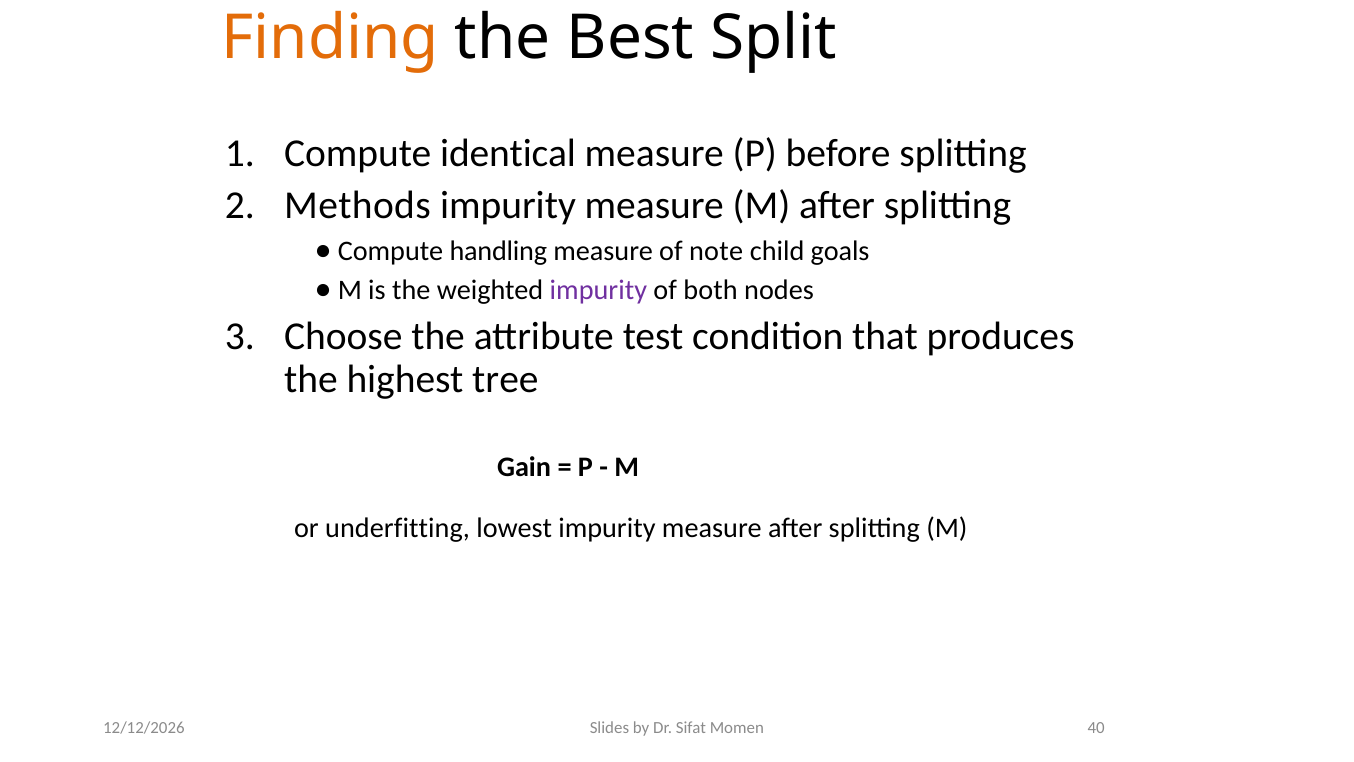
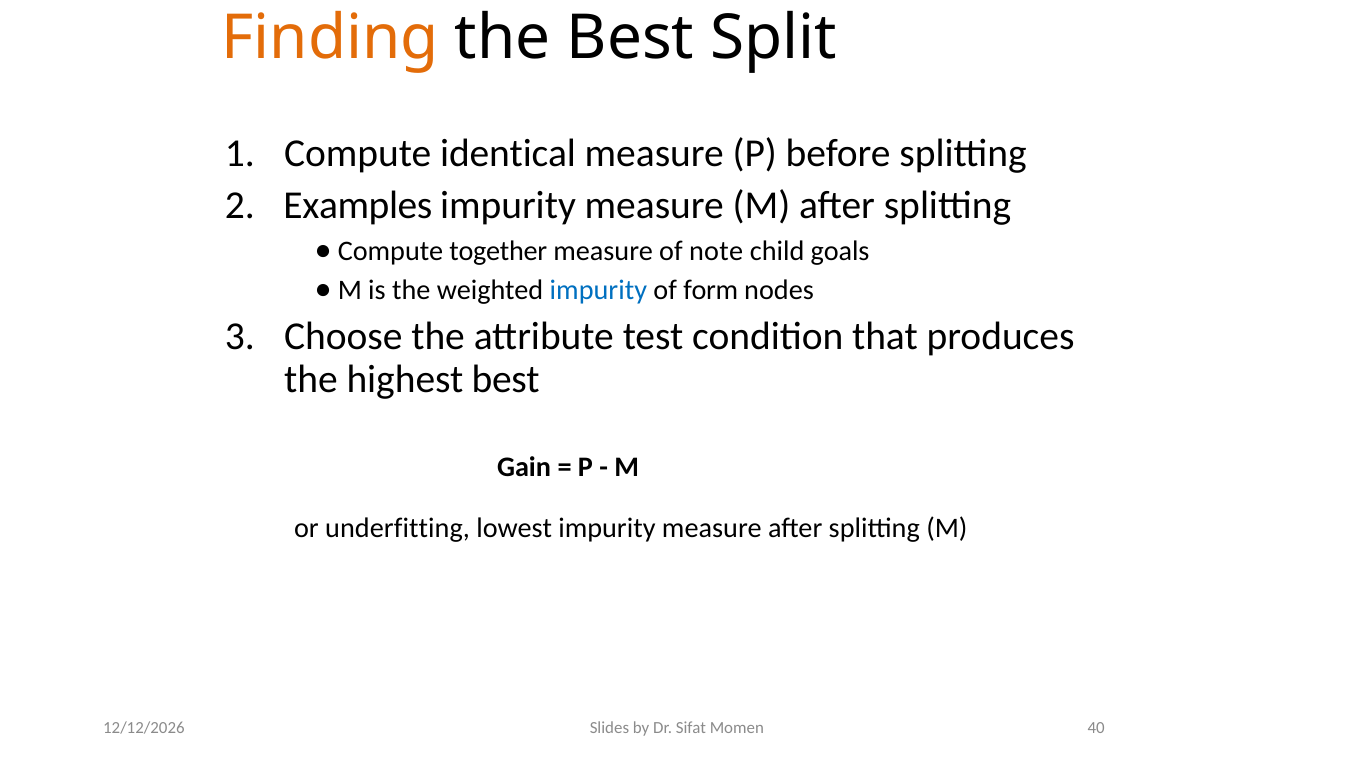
Methods: Methods -> Examples
handling: handling -> together
impurity at (598, 290) colour: purple -> blue
both: both -> form
highest tree: tree -> best
